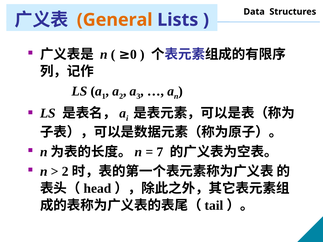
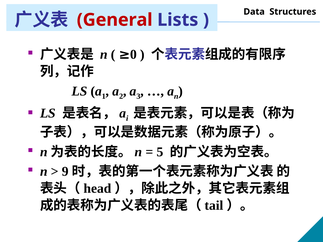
General colour: orange -> red
7: 7 -> 5
2 at (65, 172): 2 -> 9
